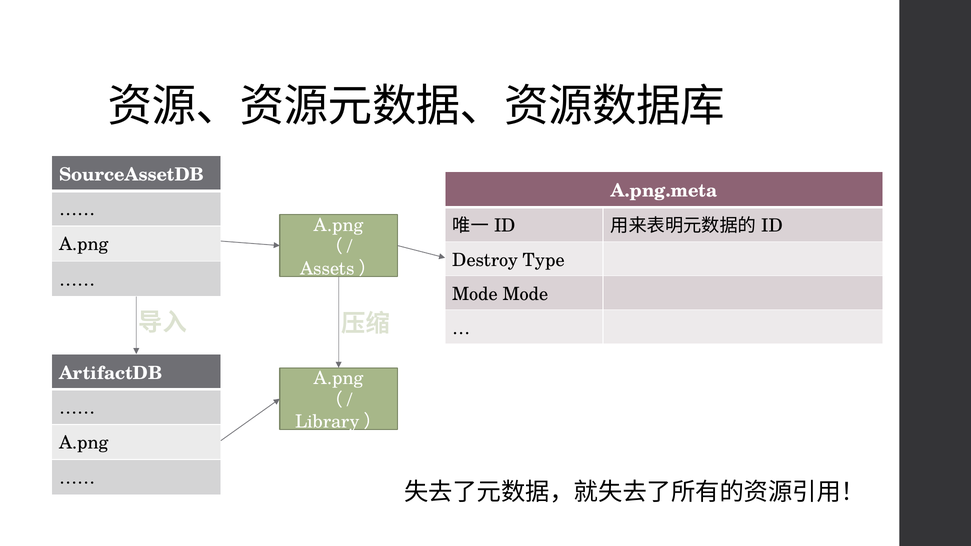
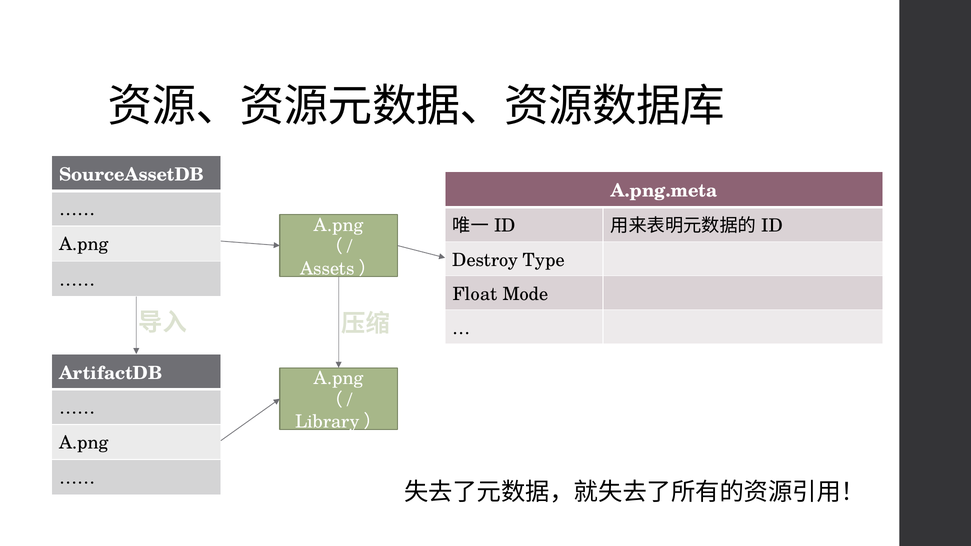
Mode at (475, 294): Mode -> Float
